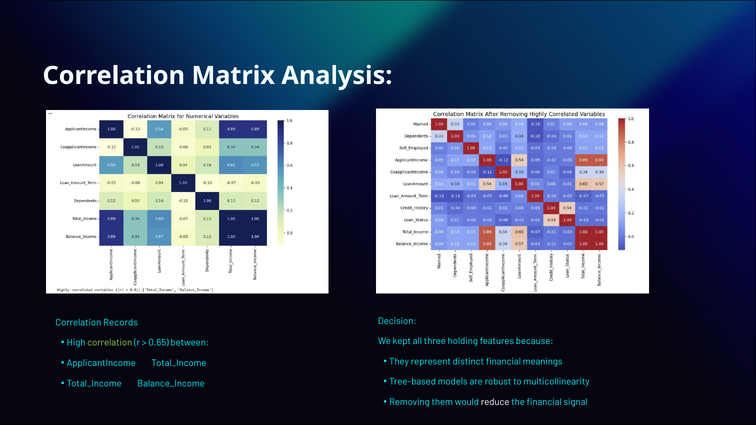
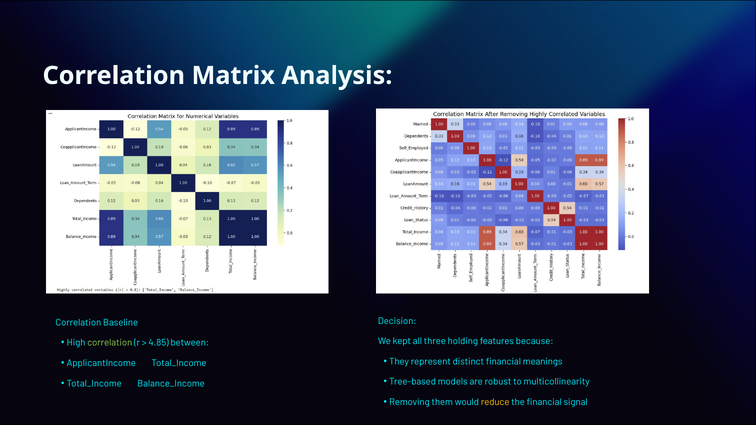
Records: Records -> Baseline
0.65: 0.65 -> 4.85
reduce colour: white -> yellow
